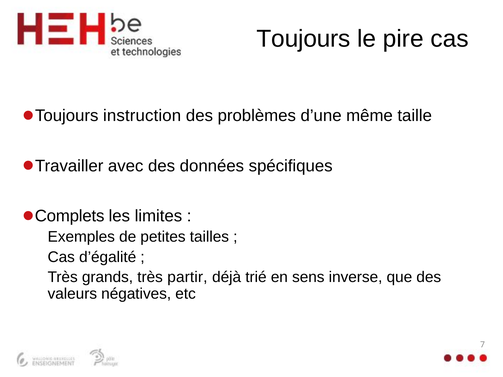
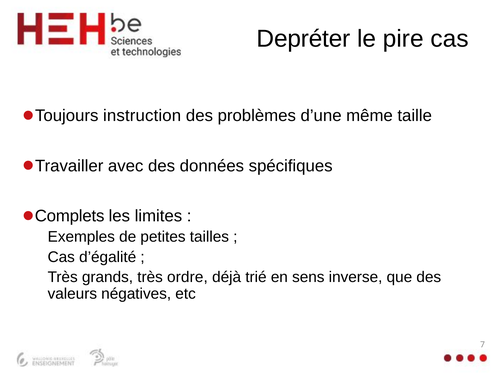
Toujours at (303, 39): Toujours -> Depréter
partir: partir -> ordre
